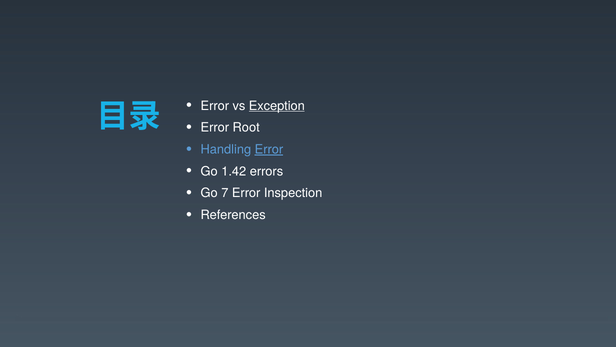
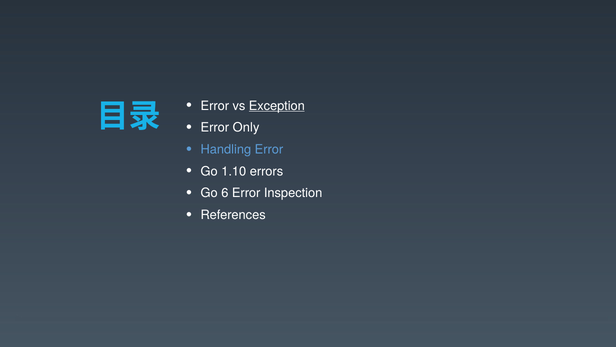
Root: Root -> Only
Error at (269, 149) underline: present -> none
1.42: 1.42 -> 1.10
7: 7 -> 6
